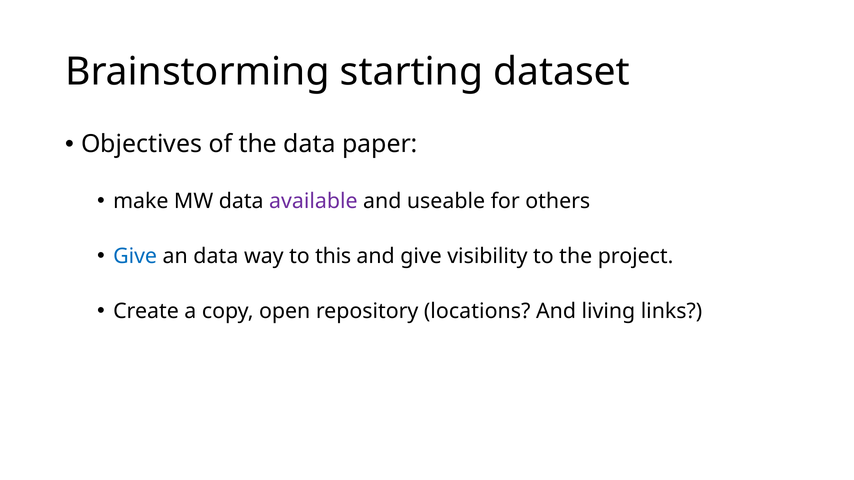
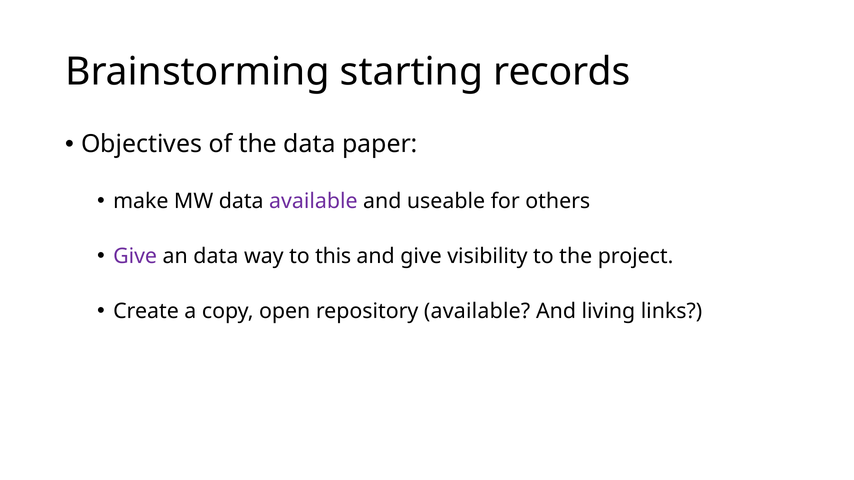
dataset: dataset -> records
Give at (135, 256) colour: blue -> purple
repository locations: locations -> available
